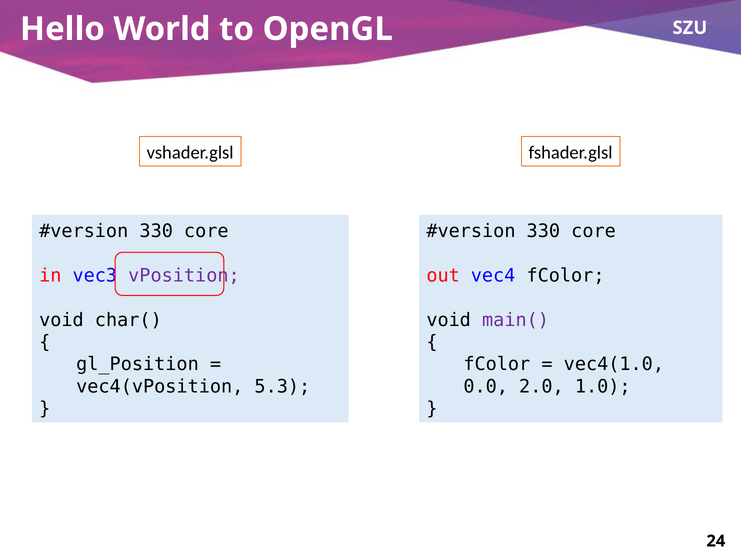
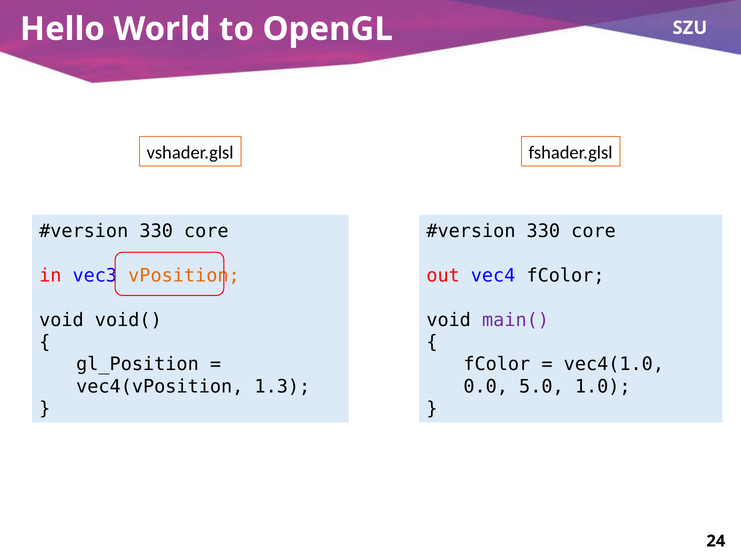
vPosition colour: purple -> orange
char(: char( -> void(
5.3: 5.3 -> 1.3
2.0: 2.0 -> 5.0
